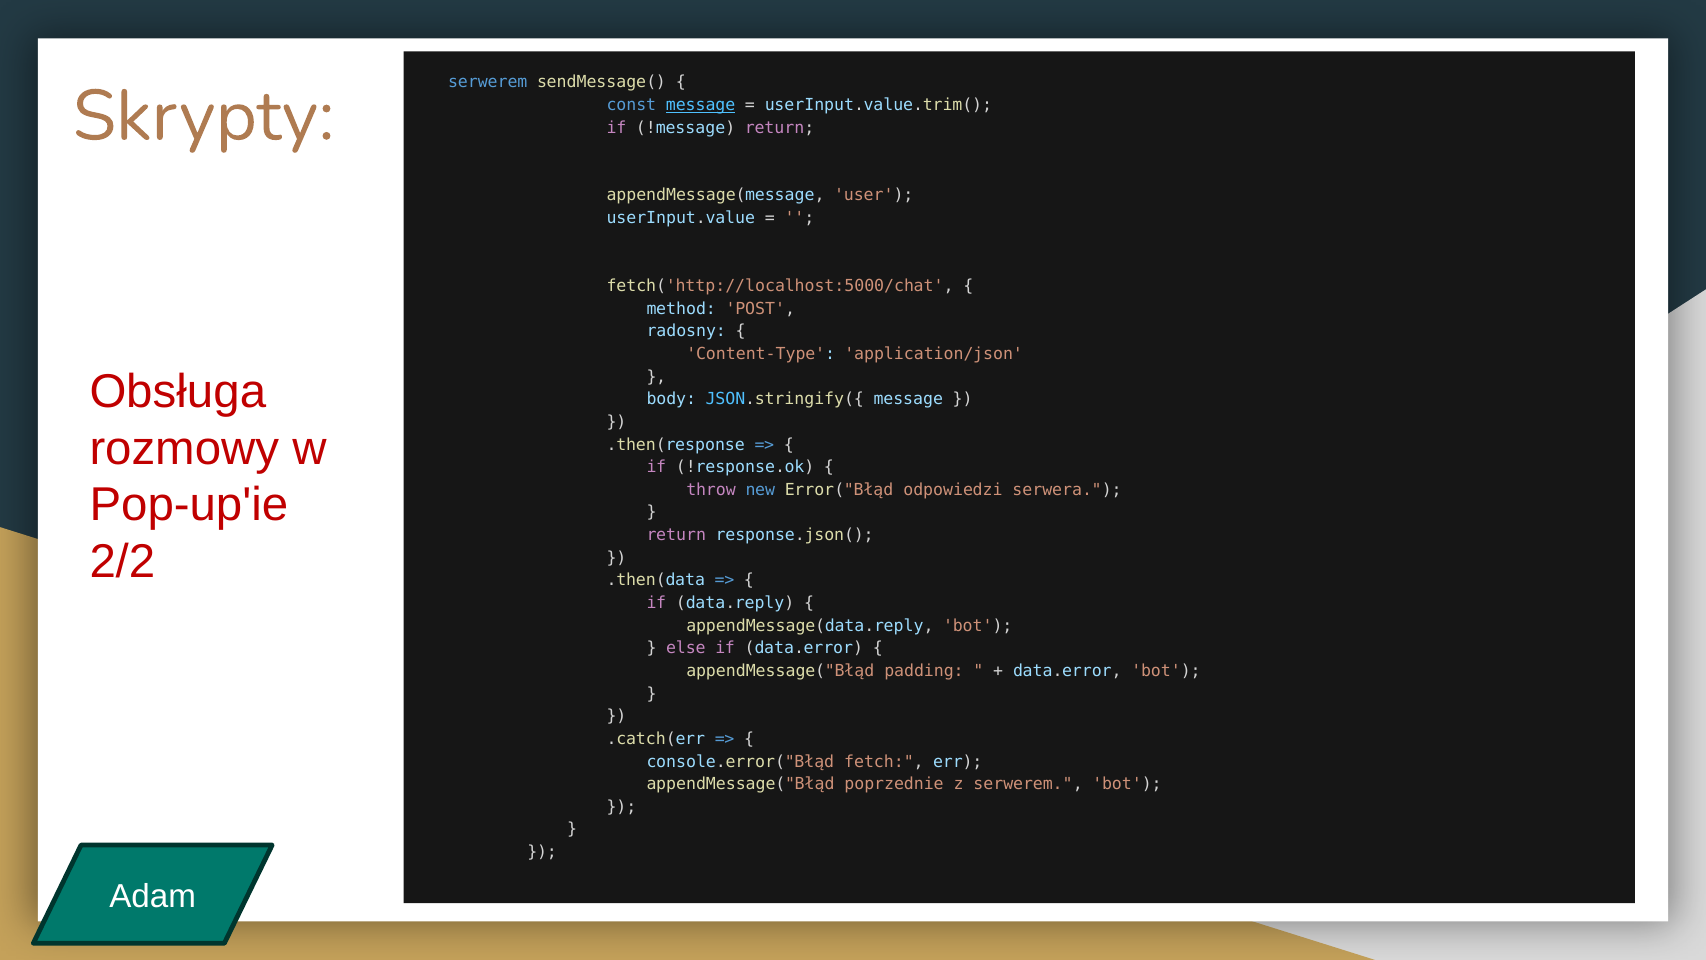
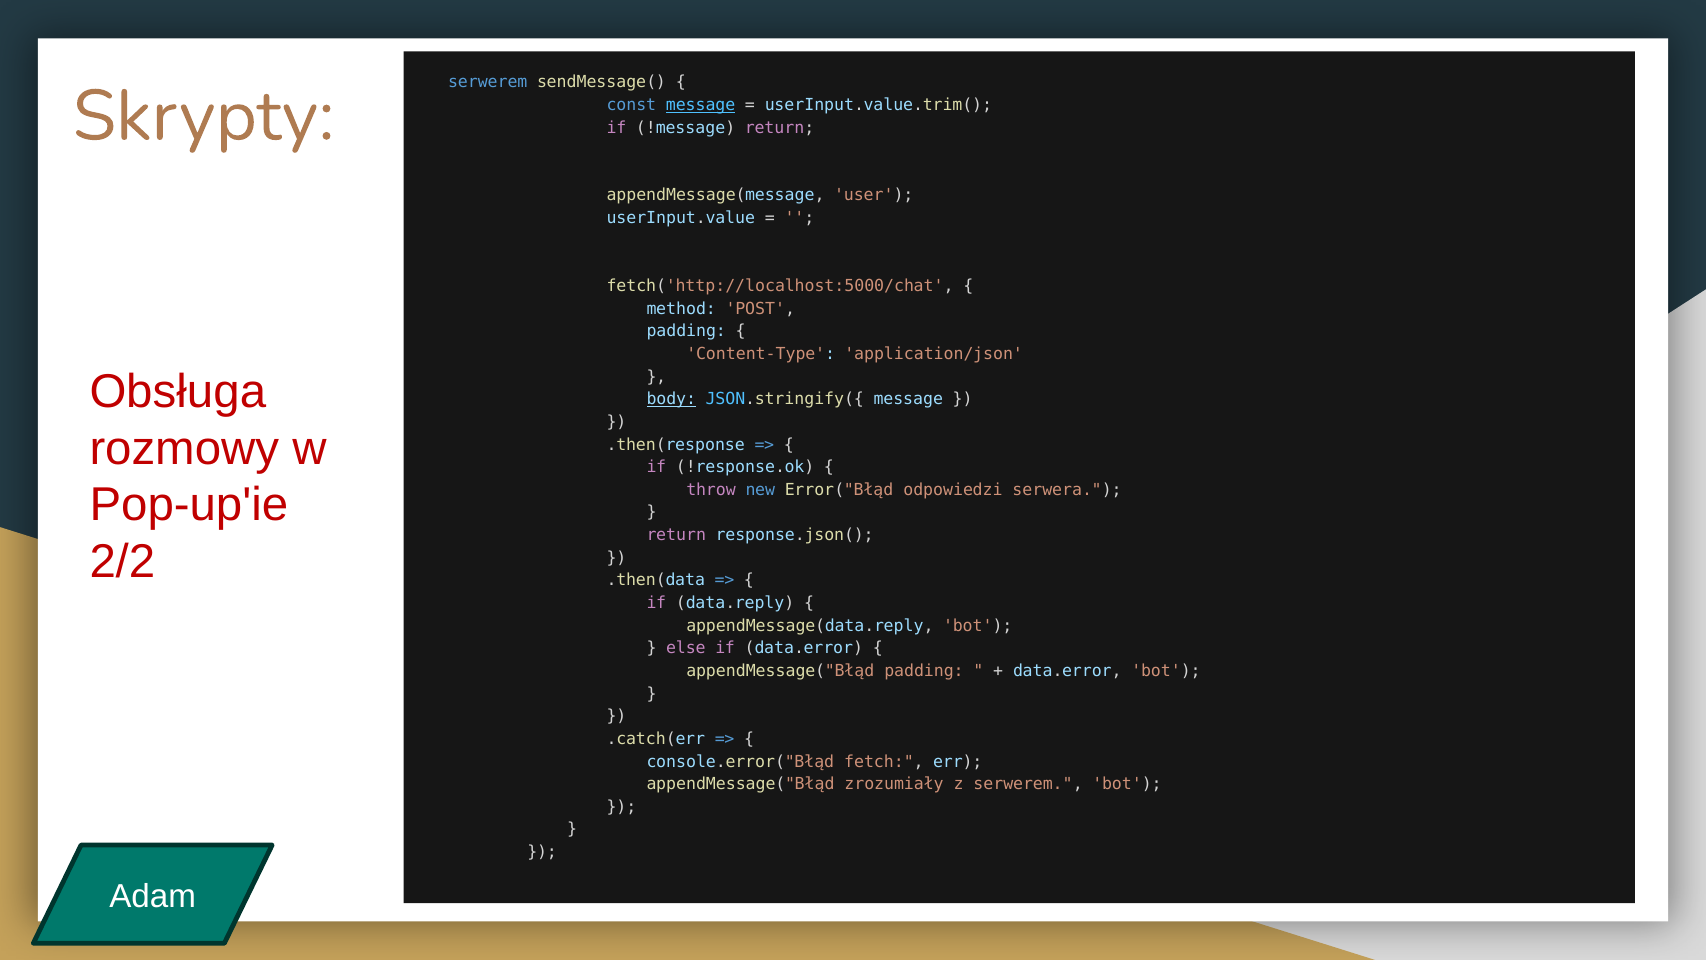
radosny at (686, 331): radosny -> padding
body underline: none -> present
poprzednie: poprzednie -> zrozumiały
